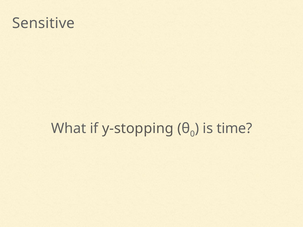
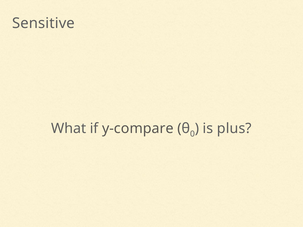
y-stopping: y-stopping -> y-compare
time: time -> plus
